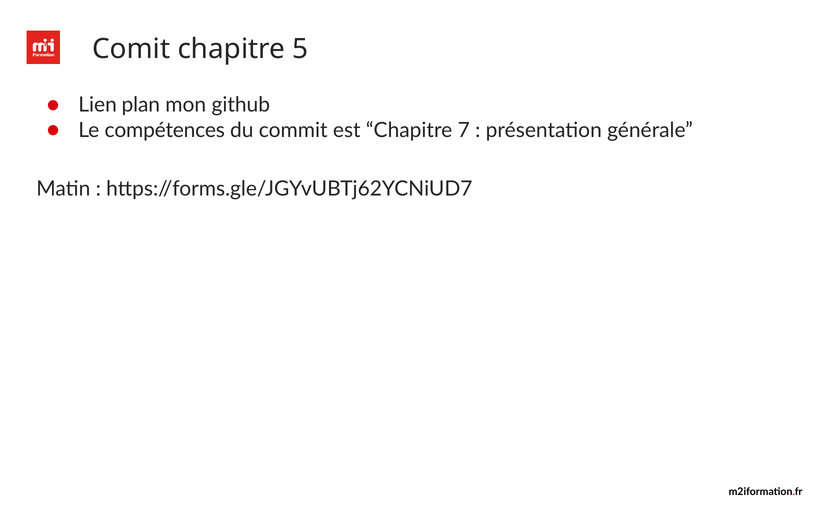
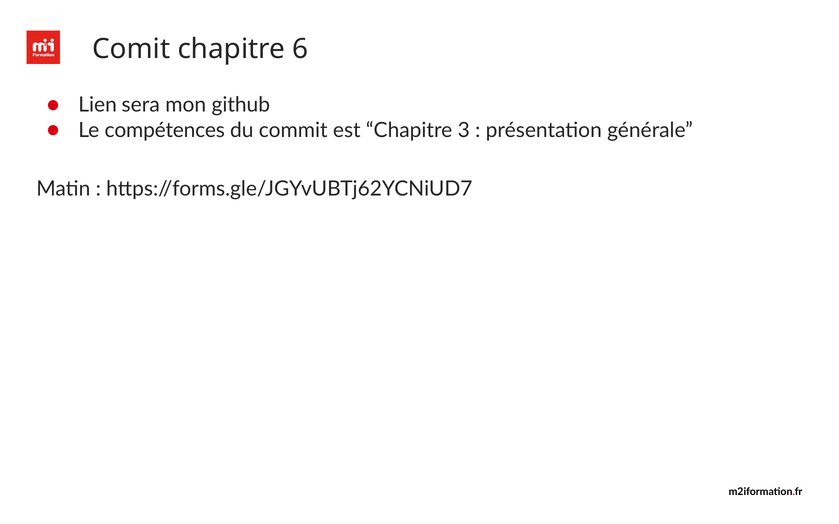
5: 5 -> 6
plan: plan -> sera
7: 7 -> 3
